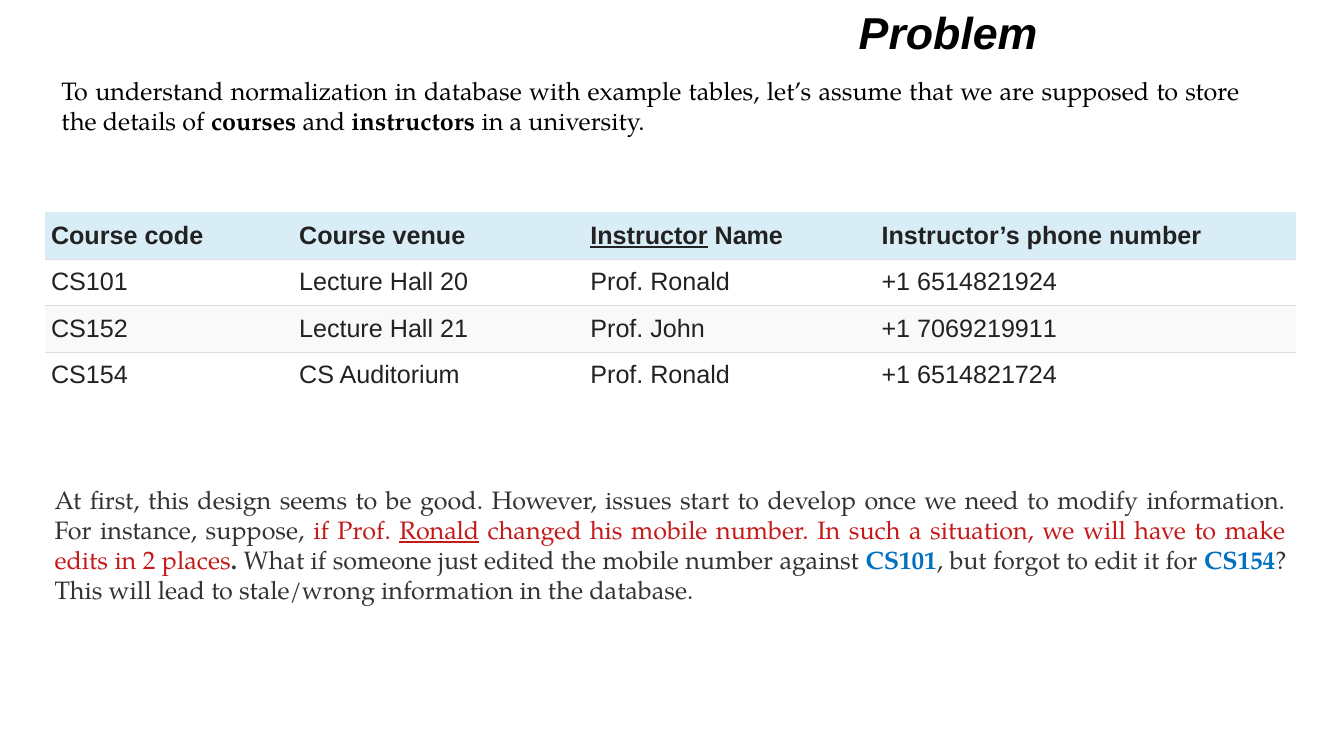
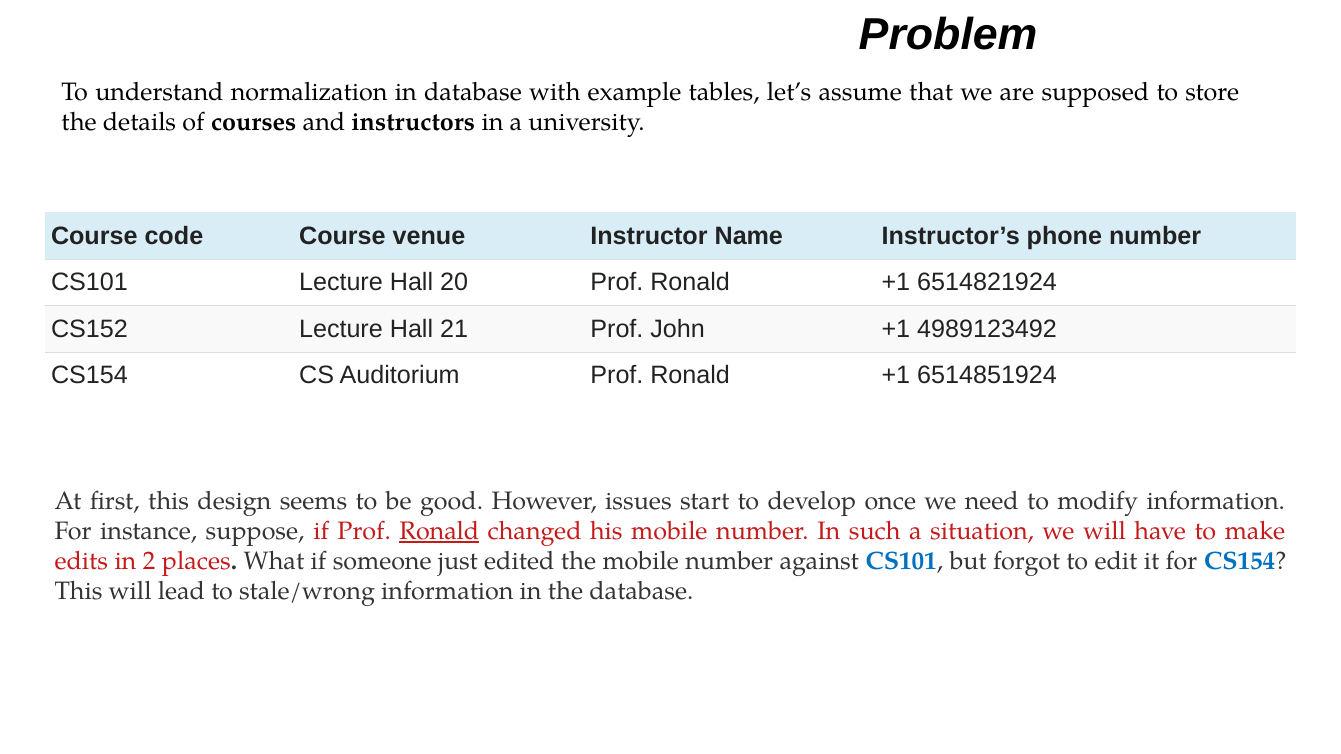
Instructor underline: present -> none
7069219911: 7069219911 -> 4989123492
6514821724: 6514821724 -> 6514851924
